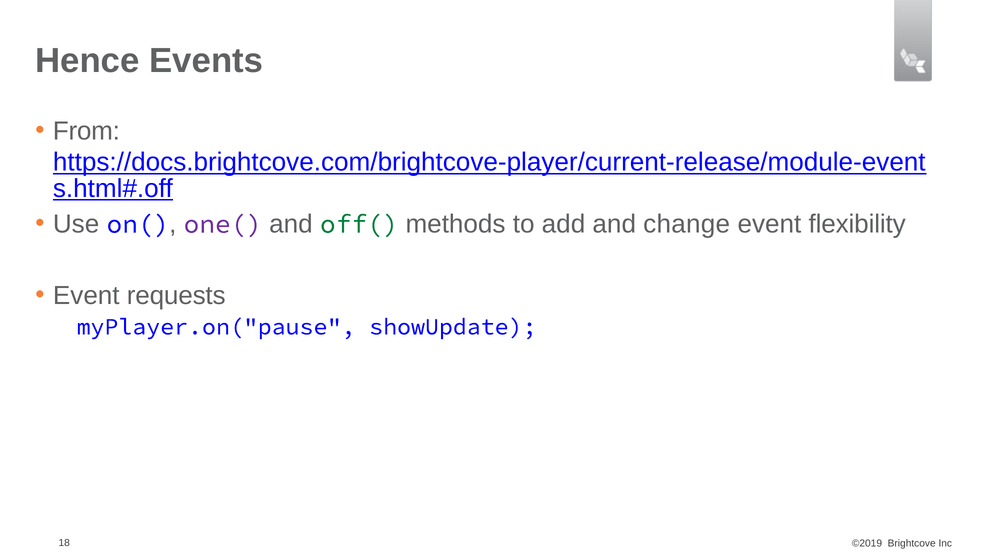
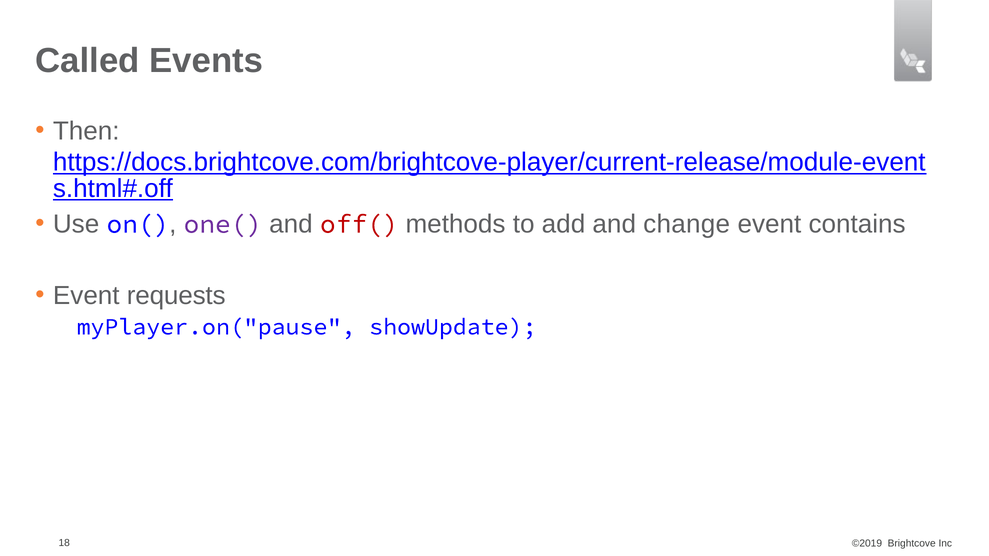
Hence: Hence -> Called
From: From -> Then
off( colour: green -> red
flexibility: flexibility -> contains
